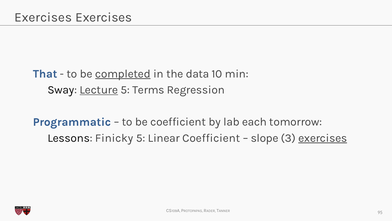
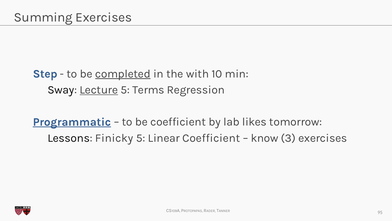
Exercises at (43, 17): Exercises -> Summing
That: That -> Step
data: data -> with
Programmatic underline: none -> present
each: each -> likes
slope: slope -> know
exercises at (323, 138) underline: present -> none
